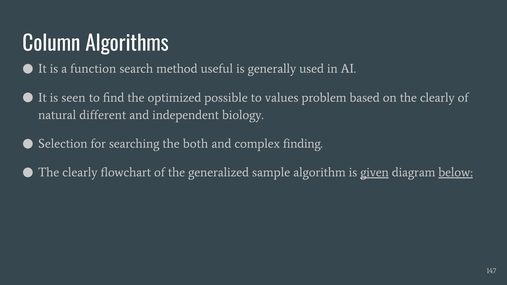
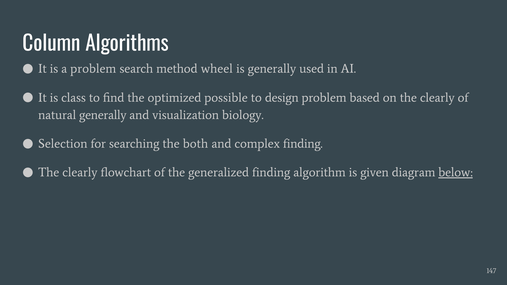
a function: function -> problem
useful: useful -> wheel
seen: seen -> class
values: values -> design
natural different: different -> generally
independent: independent -> visualization
generalized sample: sample -> finding
given underline: present -> none
